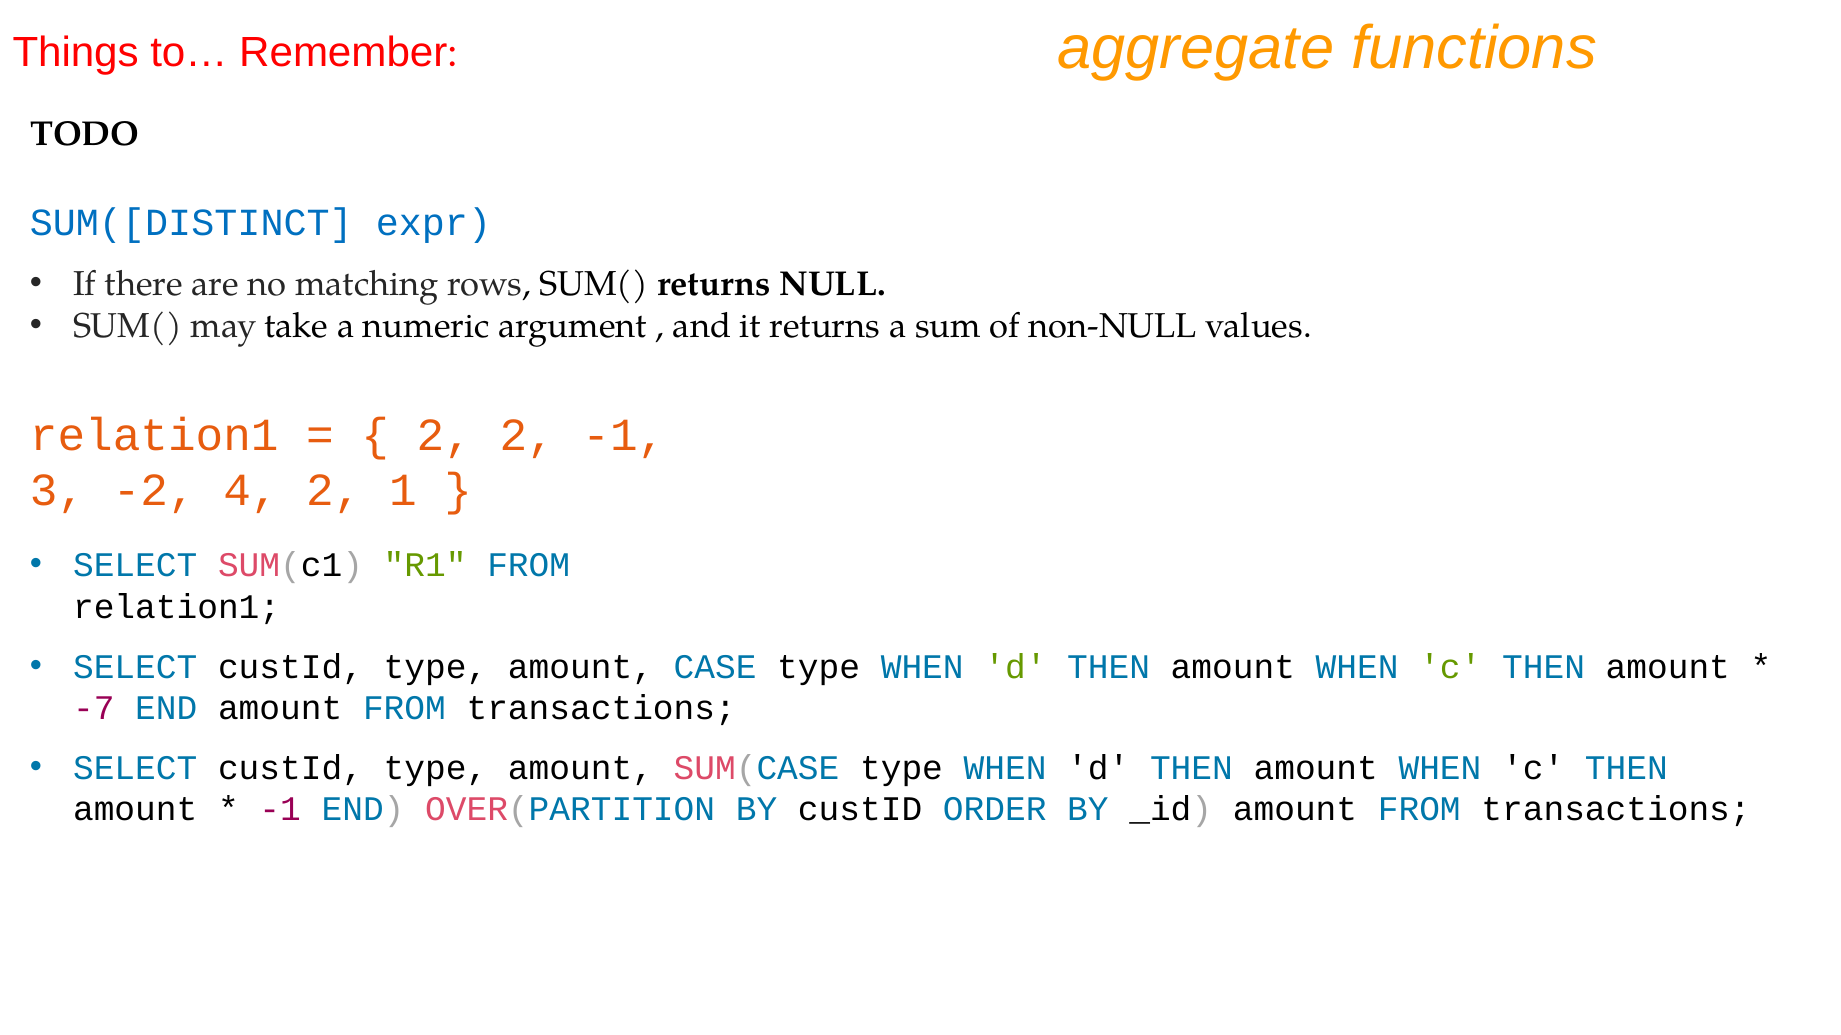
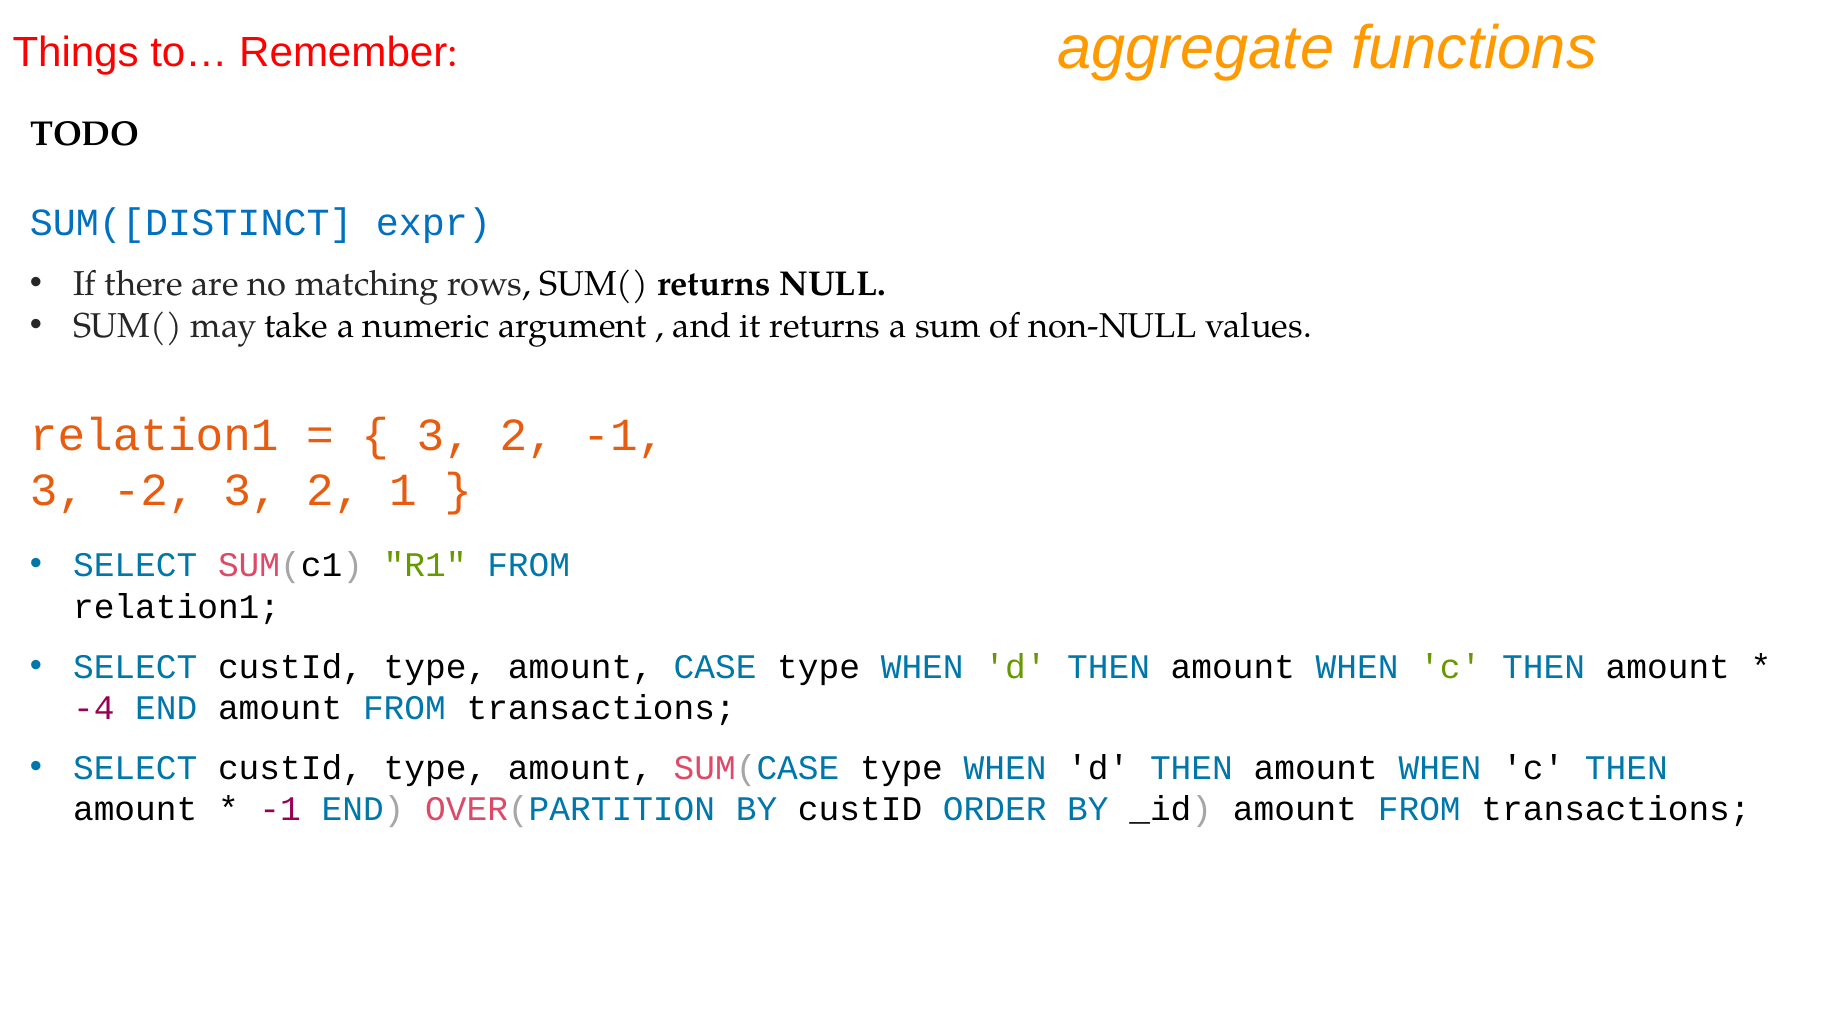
2 at (444, 435): 2 -> 3
-2 4: 4 -> 3
-7: -7 -> -4
